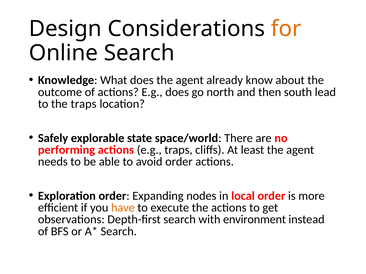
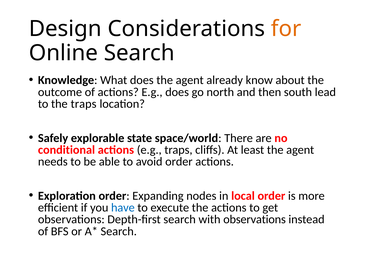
performing: performing -> conditional
have colour: orange -> blue
with environment: environment -> observations
